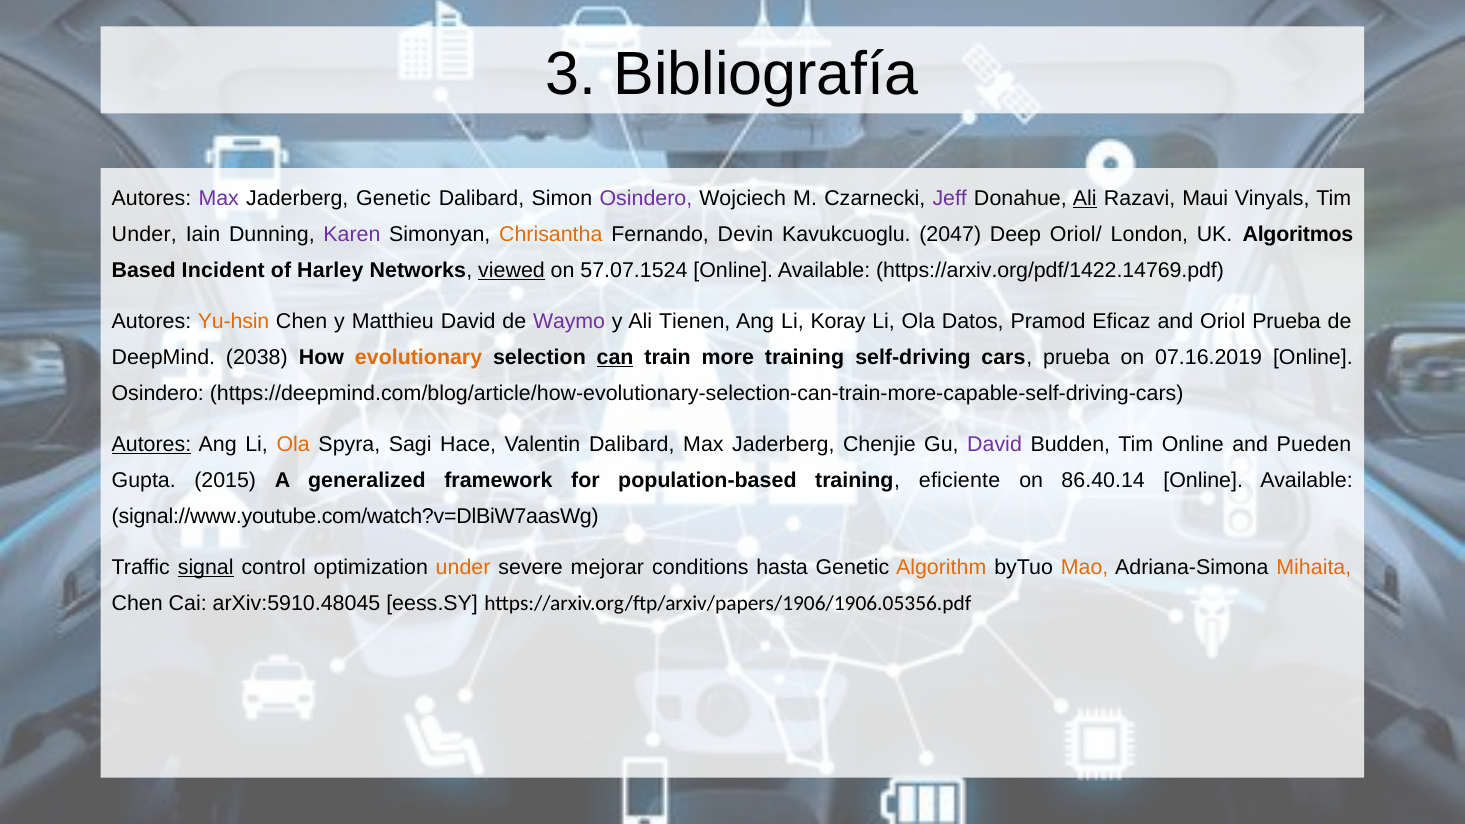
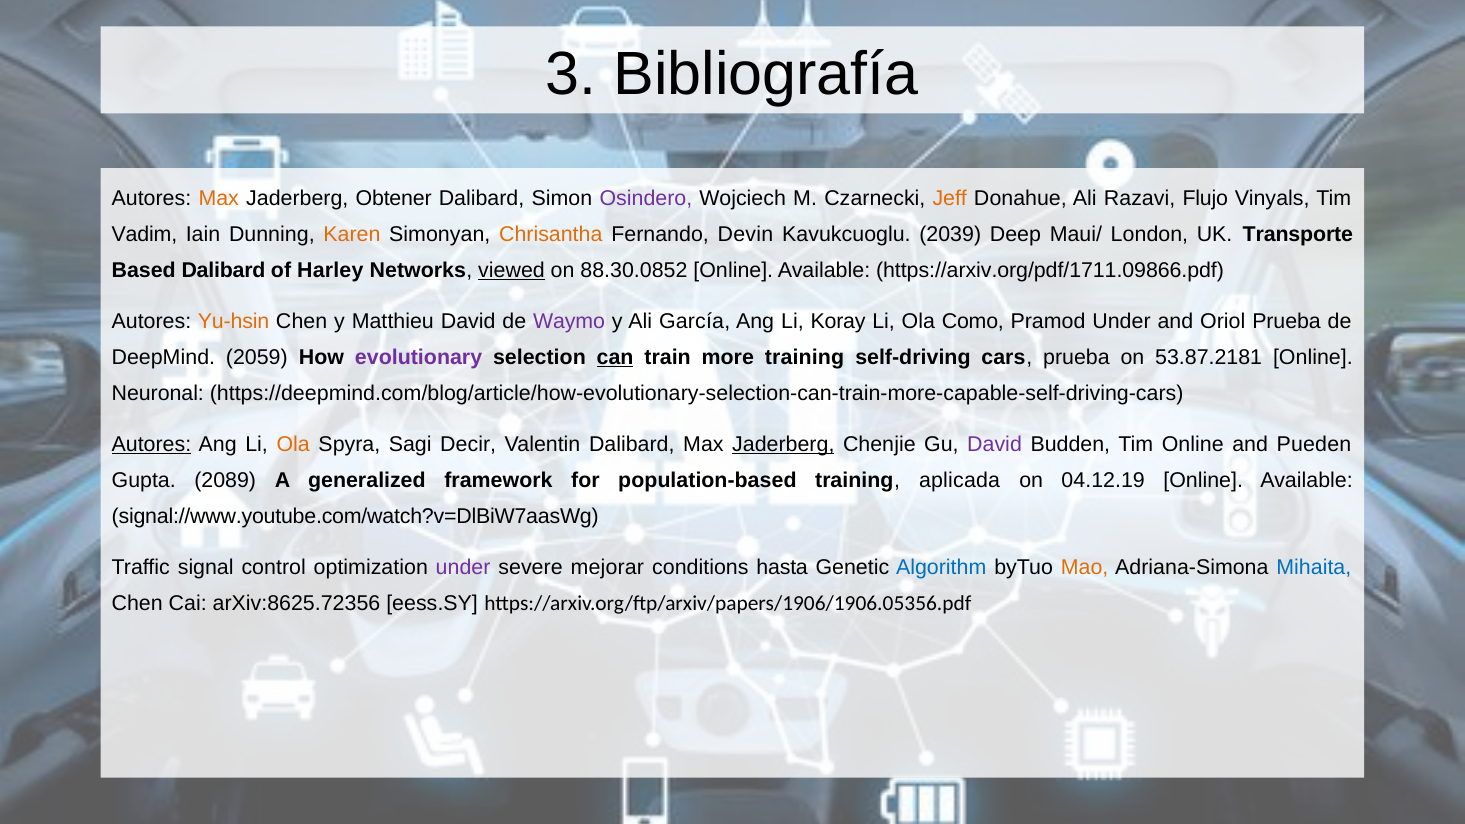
Max at (219, 198) colour: purple -> orange
Jaderberg Genetic: Genetic -> Obtener
Jeff colour: purple -> orange
Ali at (1085, 198) underline: present -> none
Maui: Maui -> Flujo
Under at (144, 234): Under -> Vadim
Karen colour: purple -> orange
2047: 2047 -> 2039
Oriol/: Oriol/ -> Maui/
Algoritmos: Algoritmos -> Transporte
Based Incident: Incident -> Dalibard
57.07.1524: 57.07.1524 -> 88.30.0852
https://arxiv.org/pdf/1422.14769.pdf: https://arxiv.org/pdf/1422.14769.pdf -> https://arxiv.org/pdf/1711.09866.pdf
Tienen: Tienen -> García
Datos: Datos -> Como
Pramod Eficaz: Eficaz -> Under
2038: 2038 -> 2059
evolutionary colour: orange -> purple
07.16.2019: 07.16.2019 -> 53.87.2181
Osindero at (158, 393): Osindero -> Neuronal
Hace: Hace -> Decir
Jaderberg at (783, 444) underline: none -> present
2015: 2015 -> 2089
eficiente: eficiente -> aplicada
86.40.14: 86.40.14 -> 04.12.19
signal underline: present -> none
under at (463, 568) colour: orange -> purple
Algorithm colour: orange -> blue
Mihaita colour: orange -> blue
arXiv:5910.48045: arXiv:5910.48045 -> arXiv:8625.72356
